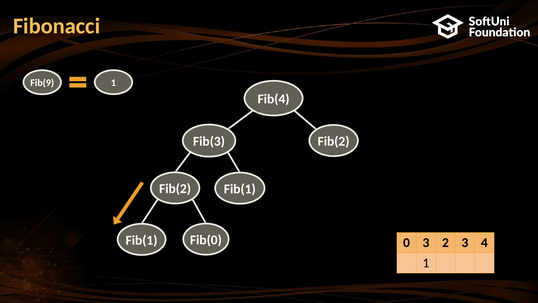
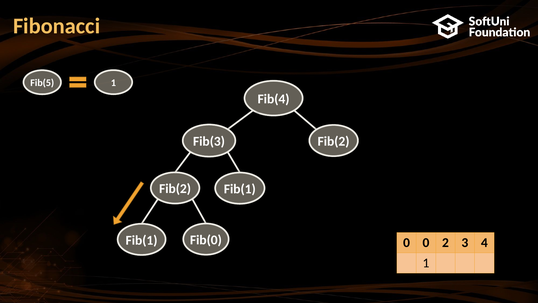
Fib(9: Fib(9 -> Fib(5
0 3: 3 -> 0
